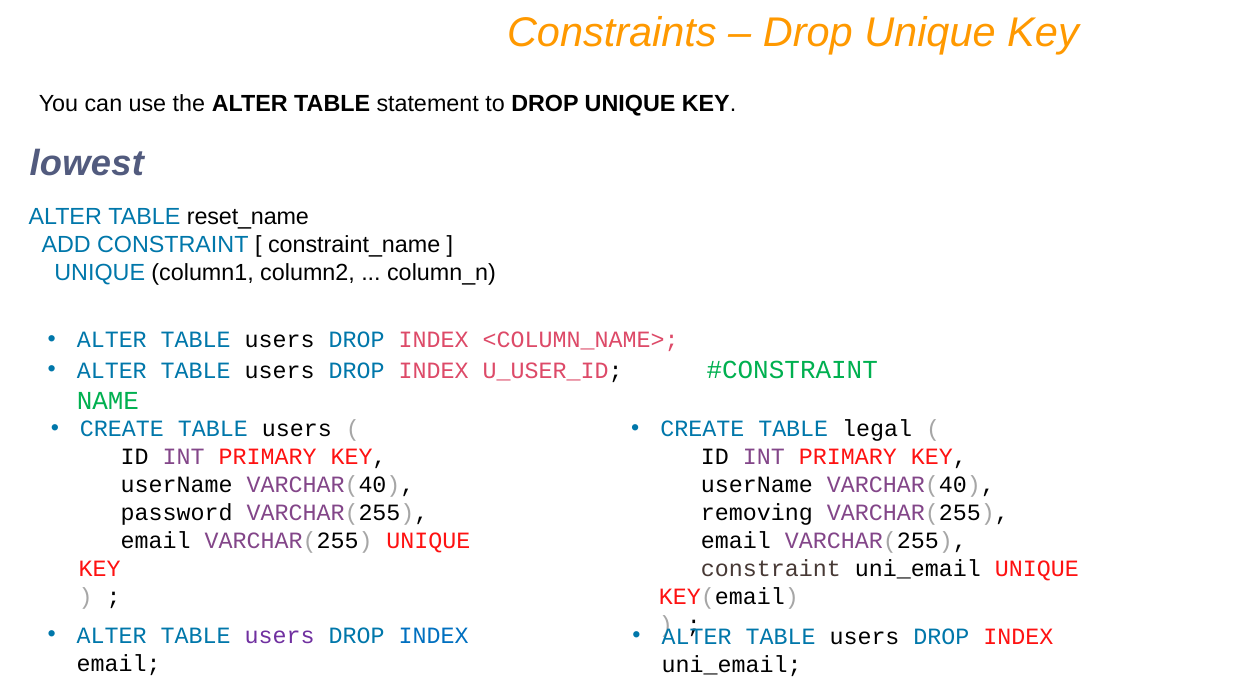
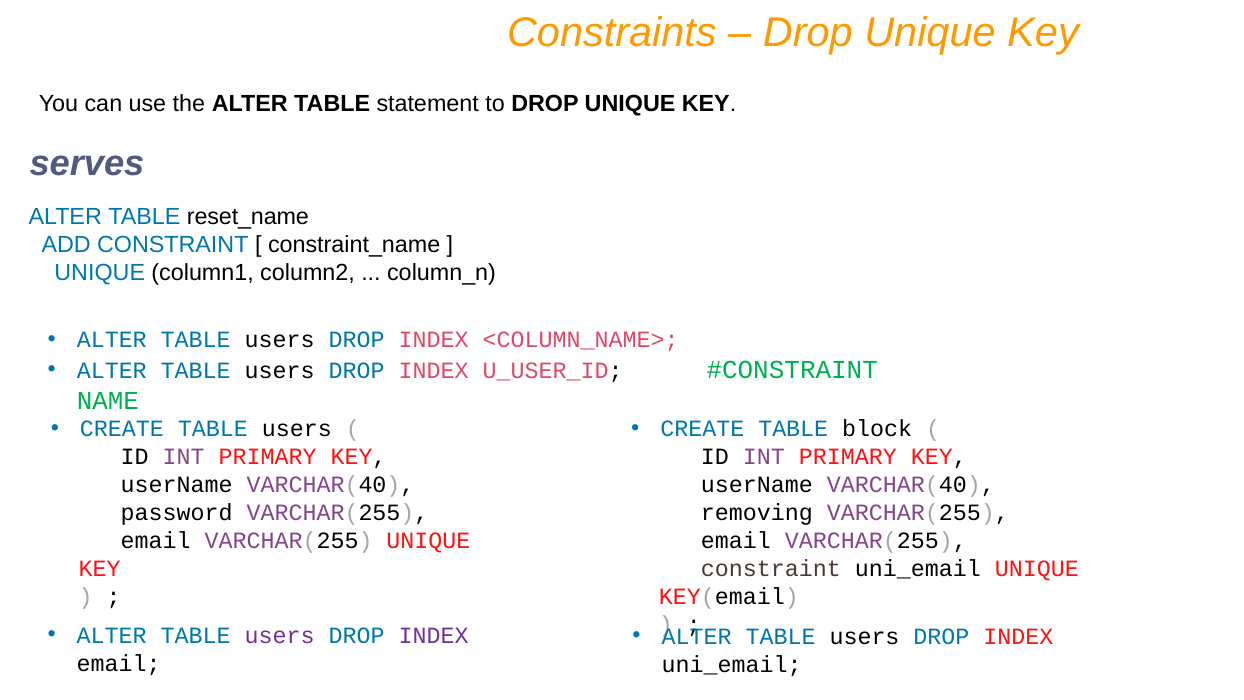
lowest: lowest -> serves
legal: legal -> block
INDEX at (434, 635) colour: blue -> purple
